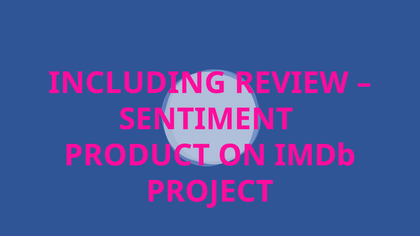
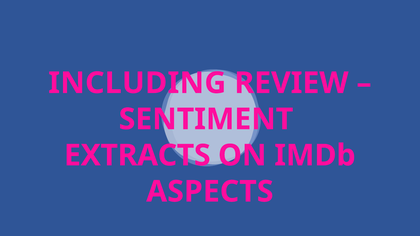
PRODUCT: PRODUCT -> EXTRACTS
PROJECT: PROJECT -> ASPECTS
